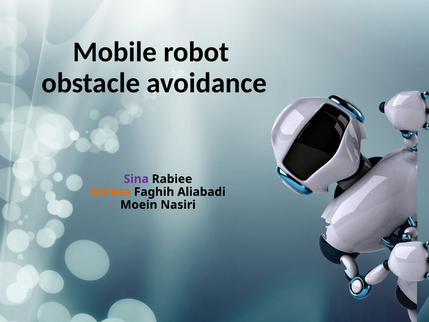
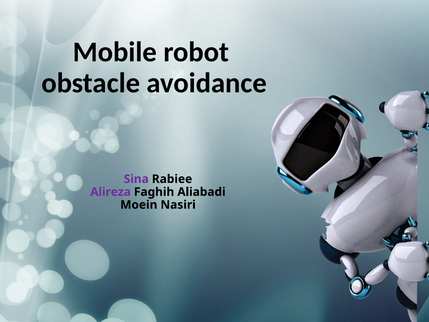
Alireza colour: orange -> purple
